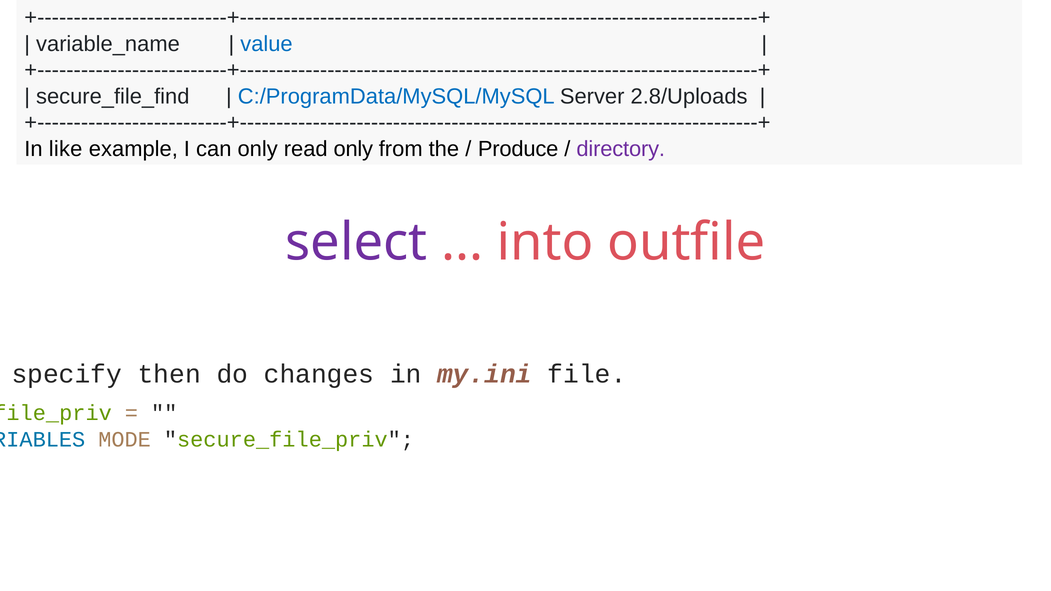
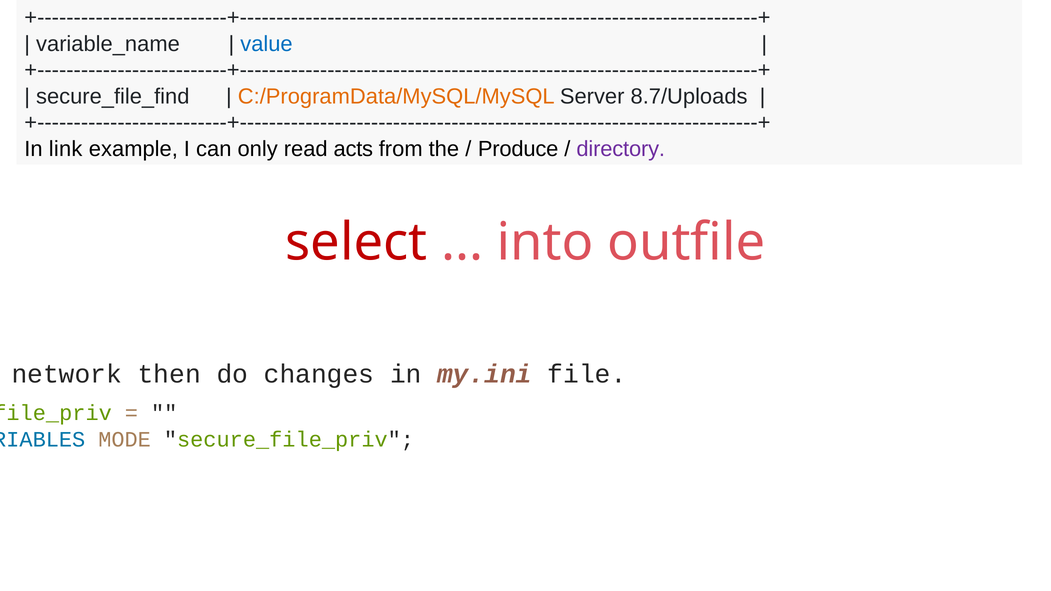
C:/ProgramData/MySQL/MySQL colour: blue -> orange
2.8/Uploads: 2.8/Uploads -> 8.7/Uploads
like: like -> link
read only: only -> acts
select colour: purple -> red
specify: specify -> network
